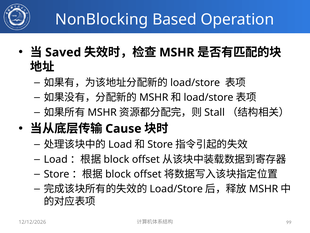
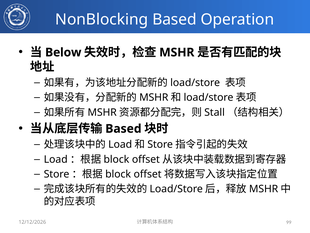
Saved: Saved -> Below
Cause at (123, 128): Cause -> Based
